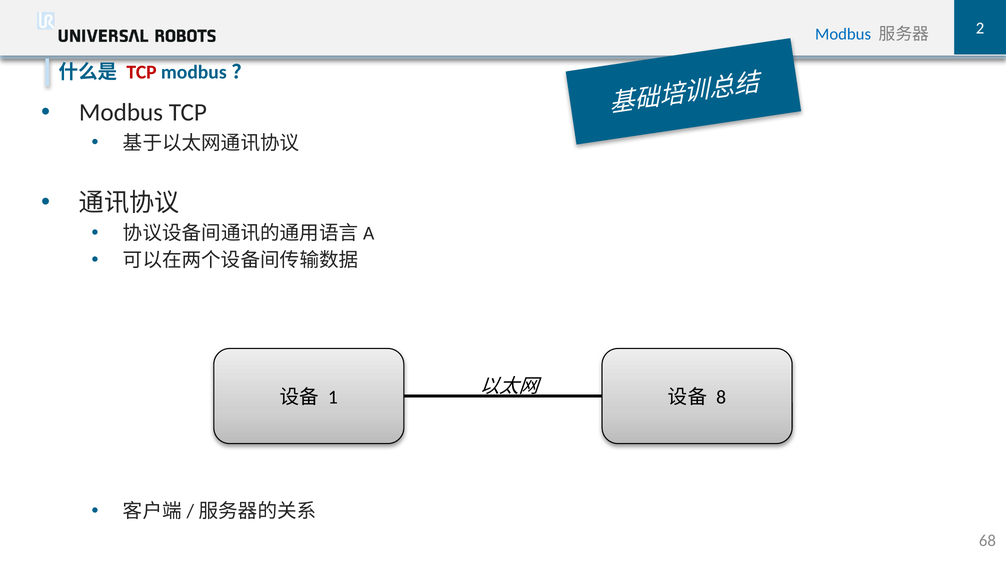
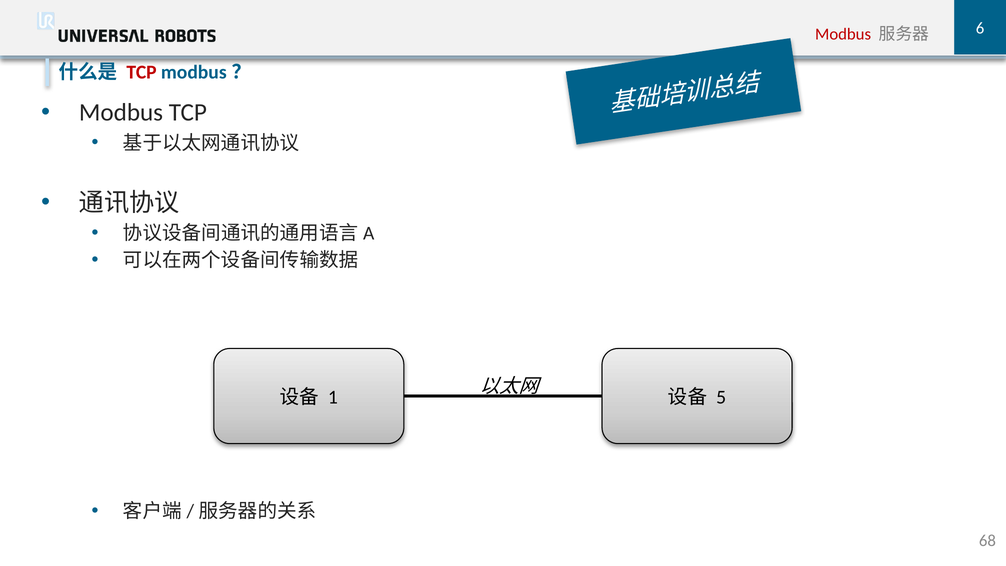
Modbus at (843, 34) colour: blue -> red
2: 2 -> 6
8: 8 -> 5
